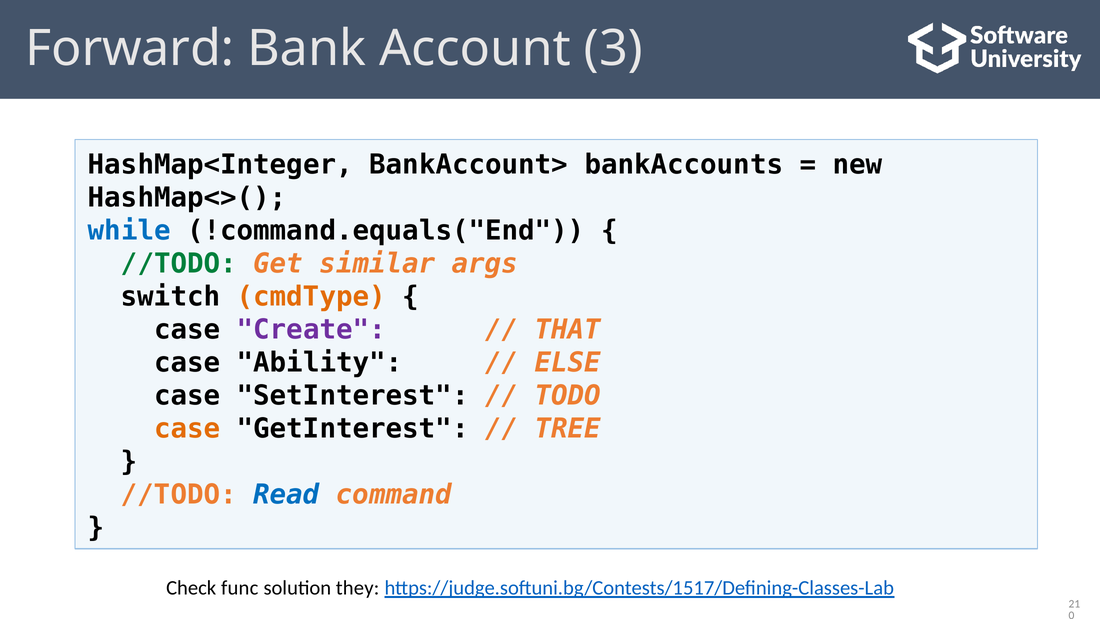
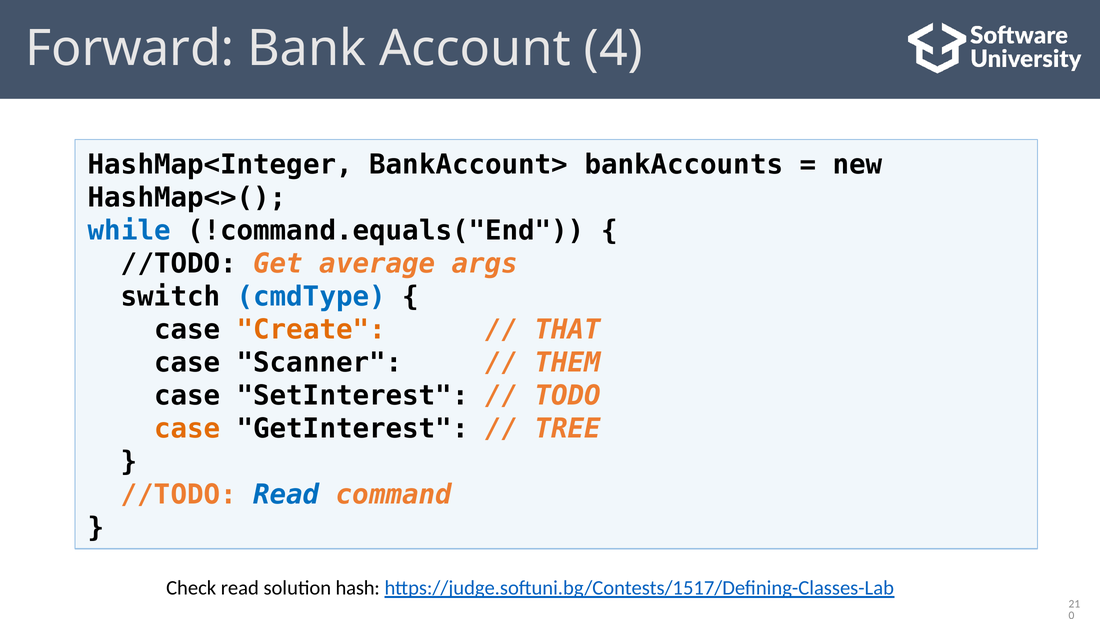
3: 3 -> 4
//TODO at (179, 263) colour: green -> black
similar: similar -> average
cmdType colour: orange -> blue
Create colour: purple -> orange
Ability: Ability -> Scanner
ELSE: ELSE -> THEM
Check func: func -> read
they: they -> hash
